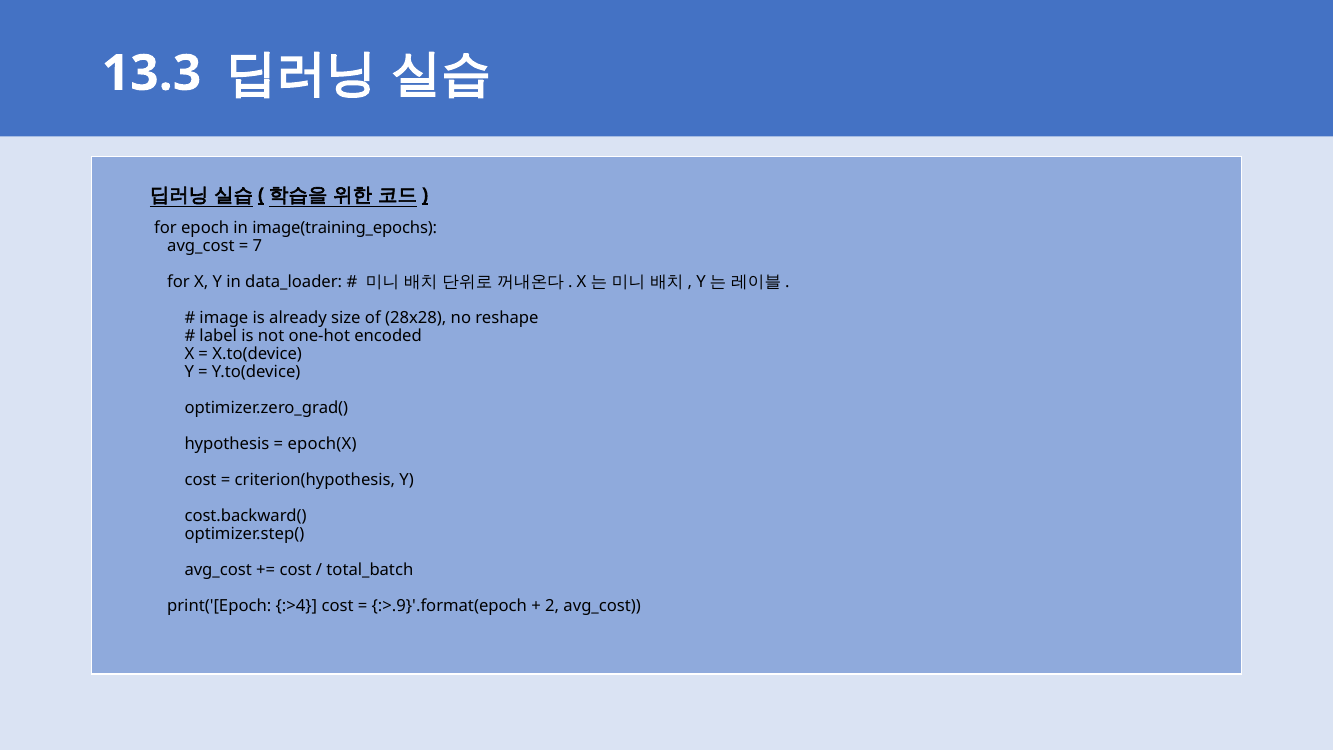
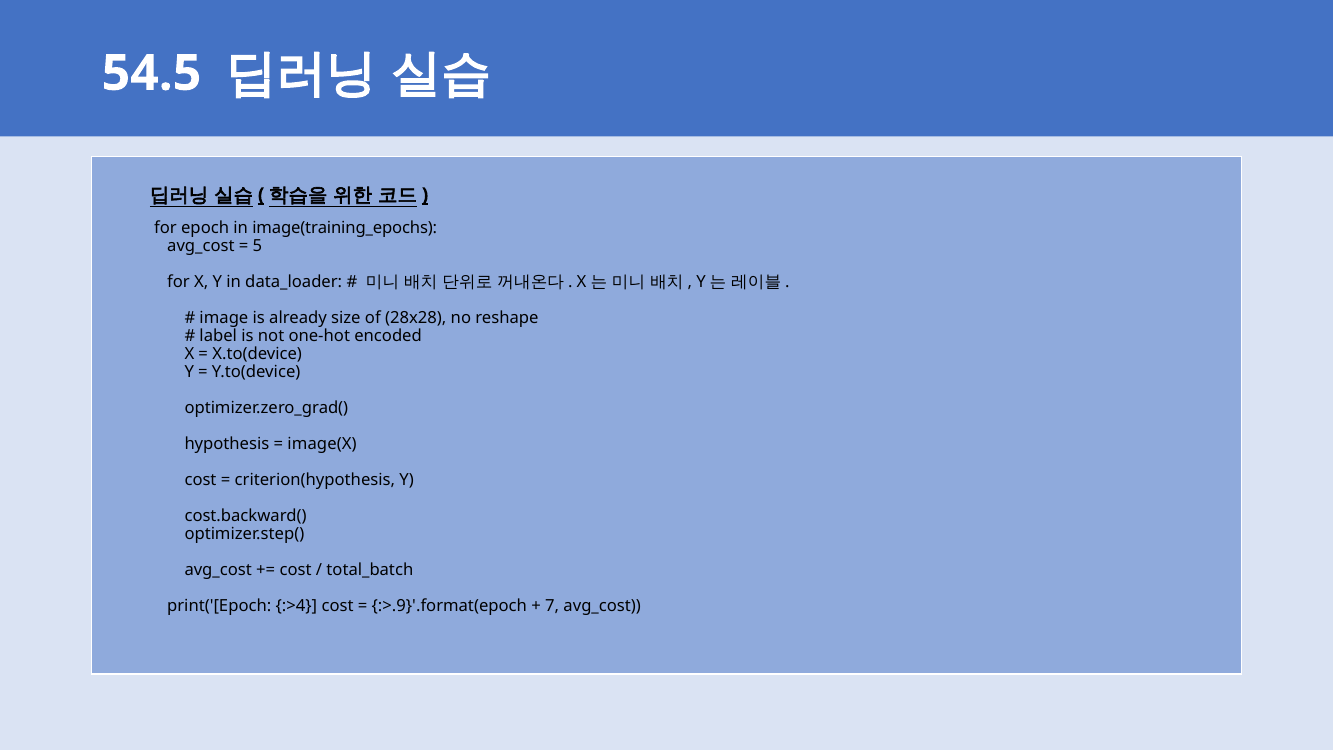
13.3: 13.3 -> 54.5
7: 7 -> 5
epoch(X: epoch(X -> image(X
2: 2 -> 7
